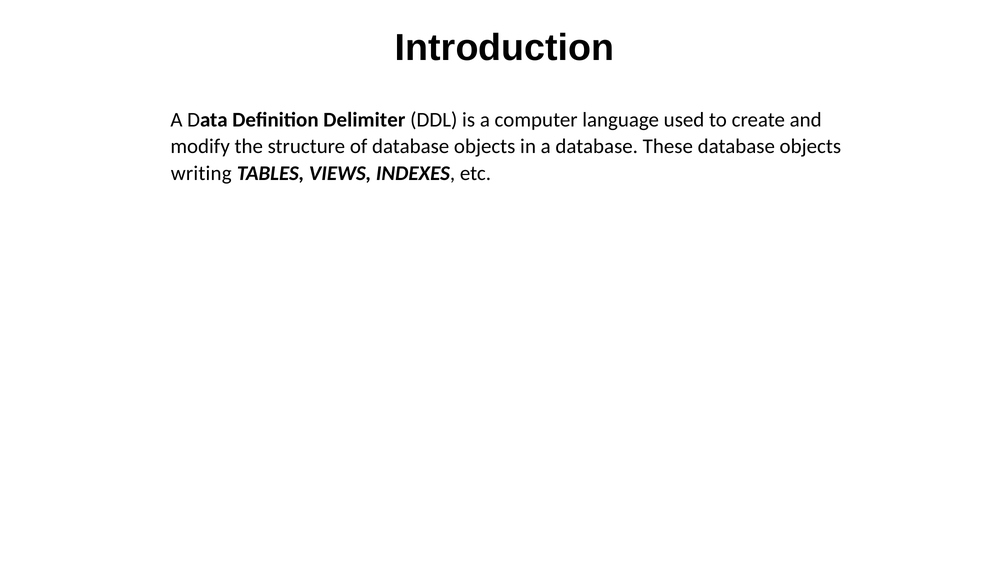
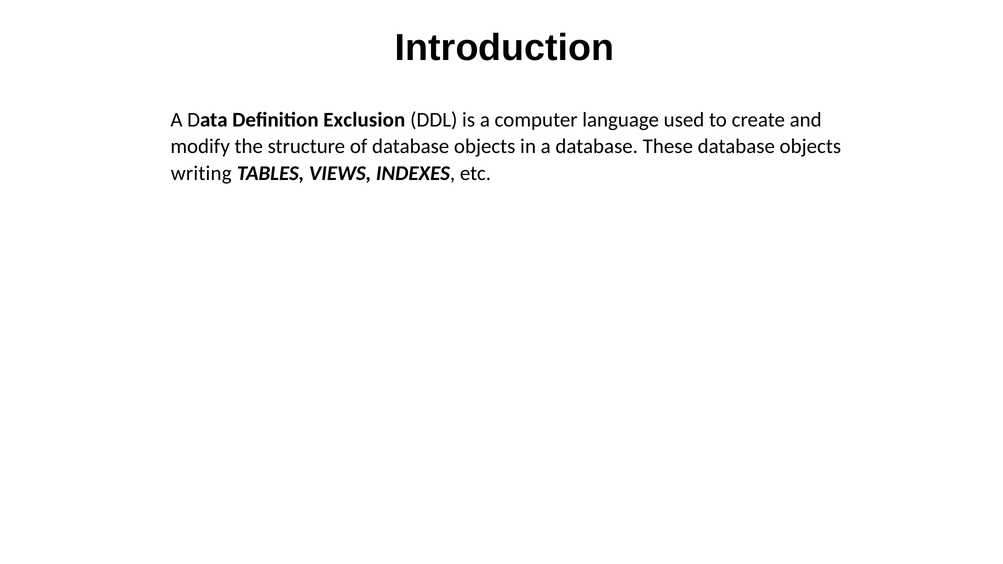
Delimiter: Delimiter -> Exclusion
